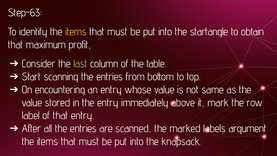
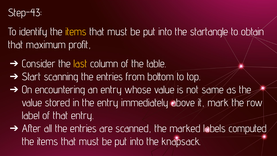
Step-63: Step-63 -> Step-43
last colour: light green -> yellow
argument: argument -> computed
